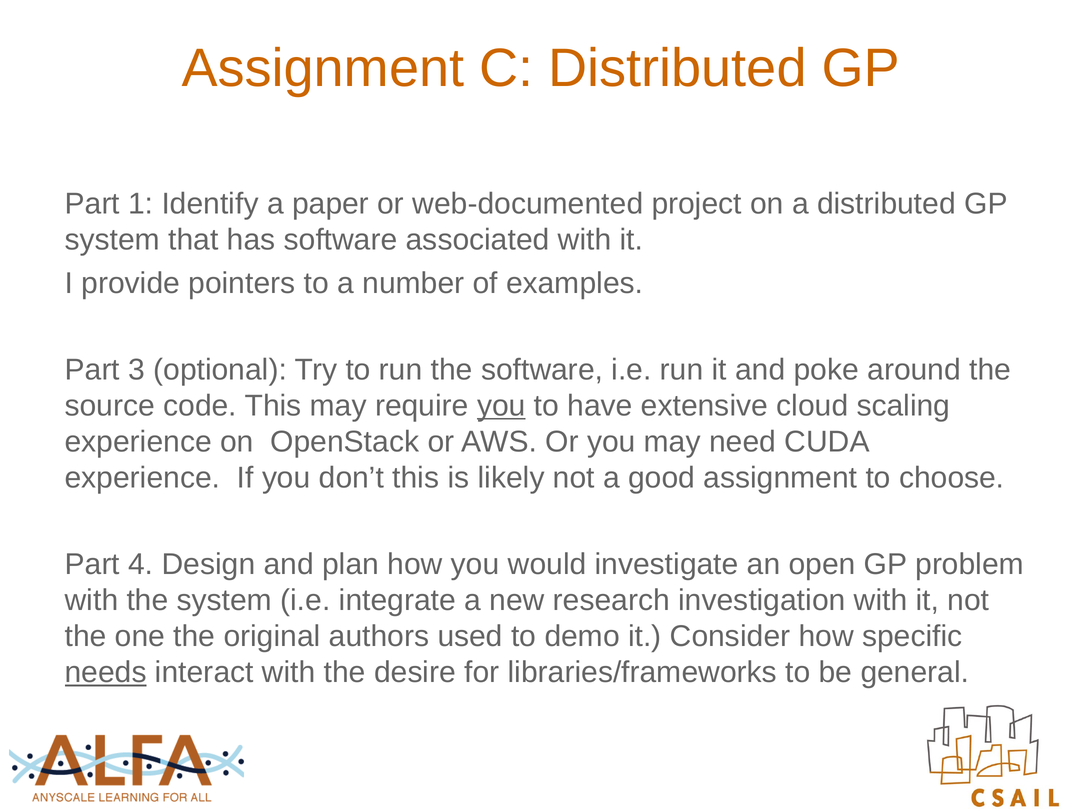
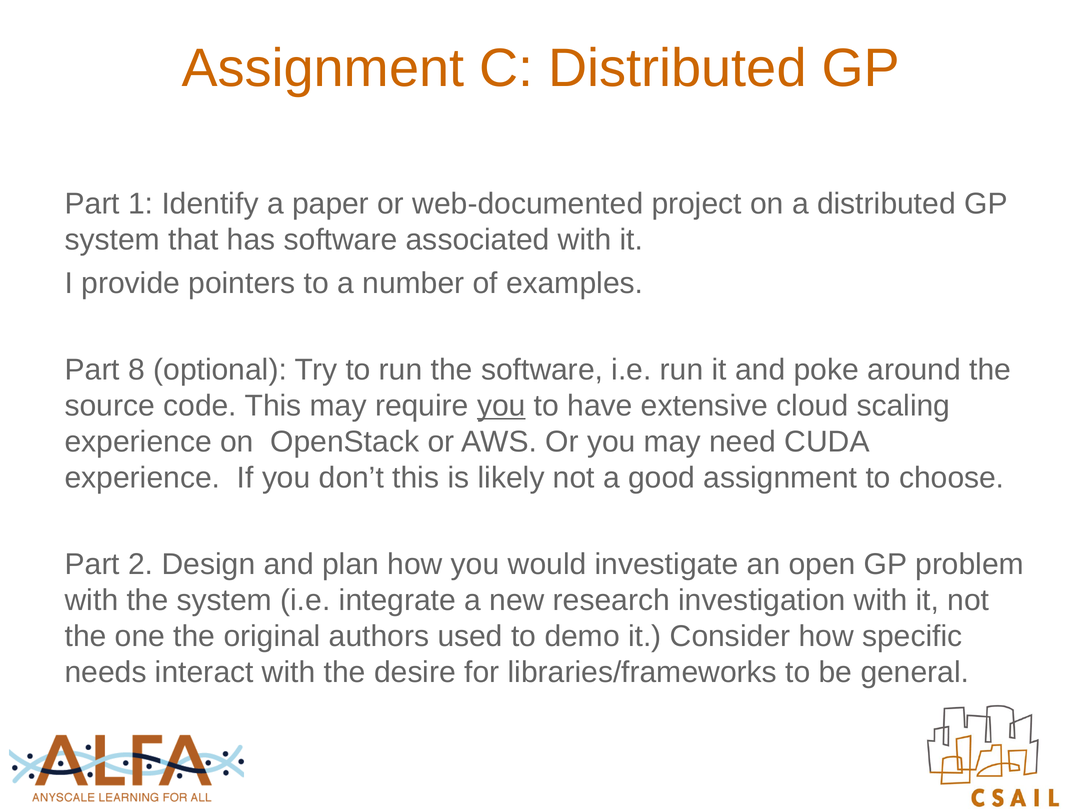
3: 3 -> 8
4: 4 -> 2
needs underline: present -> none
